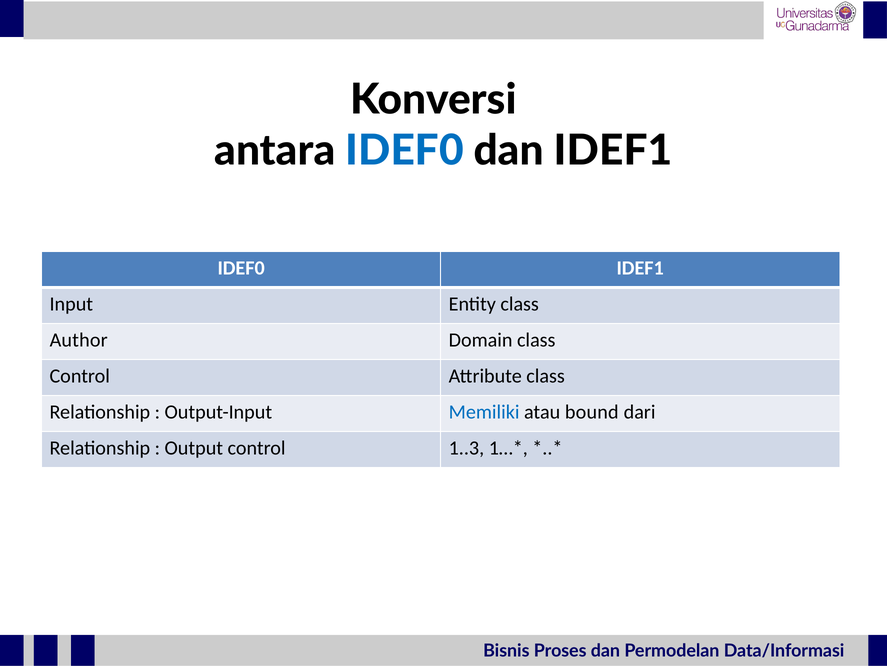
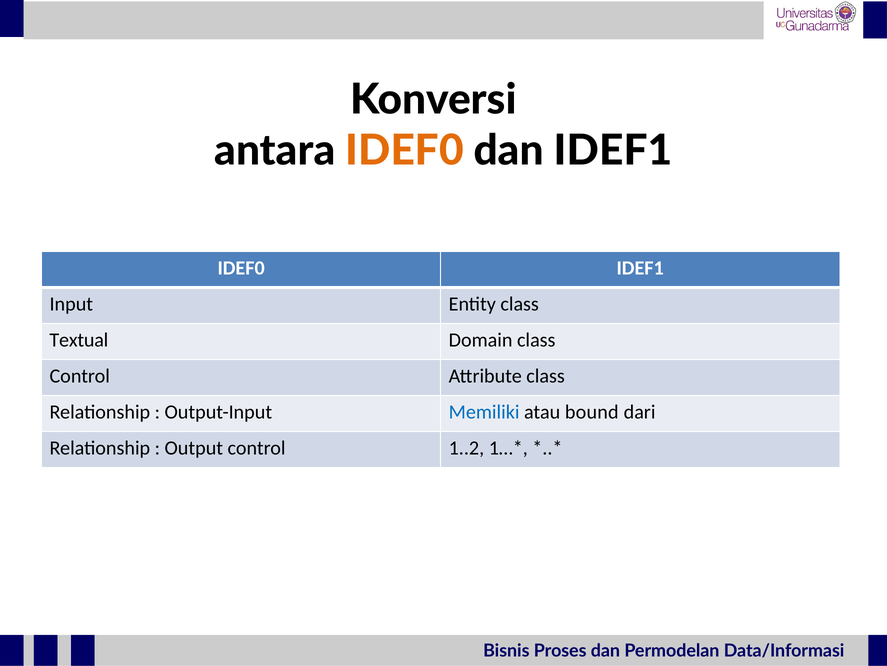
IDEF0 at (405, 151) colour: blue -> orange
Author: Author -> Textual
1..3: 1..3 -> 1..2
